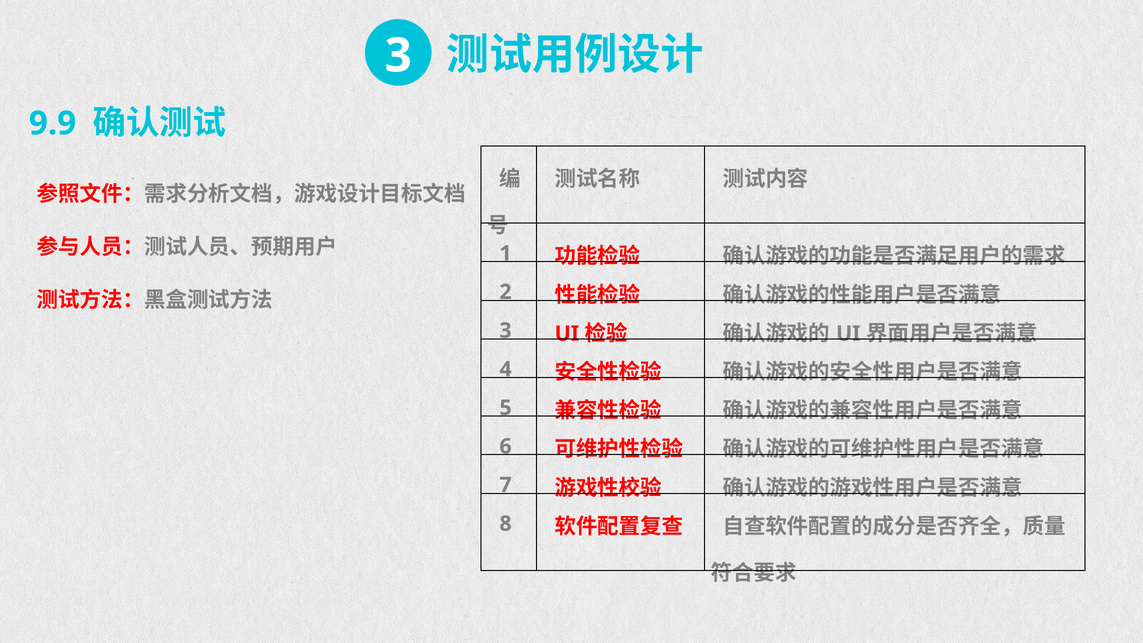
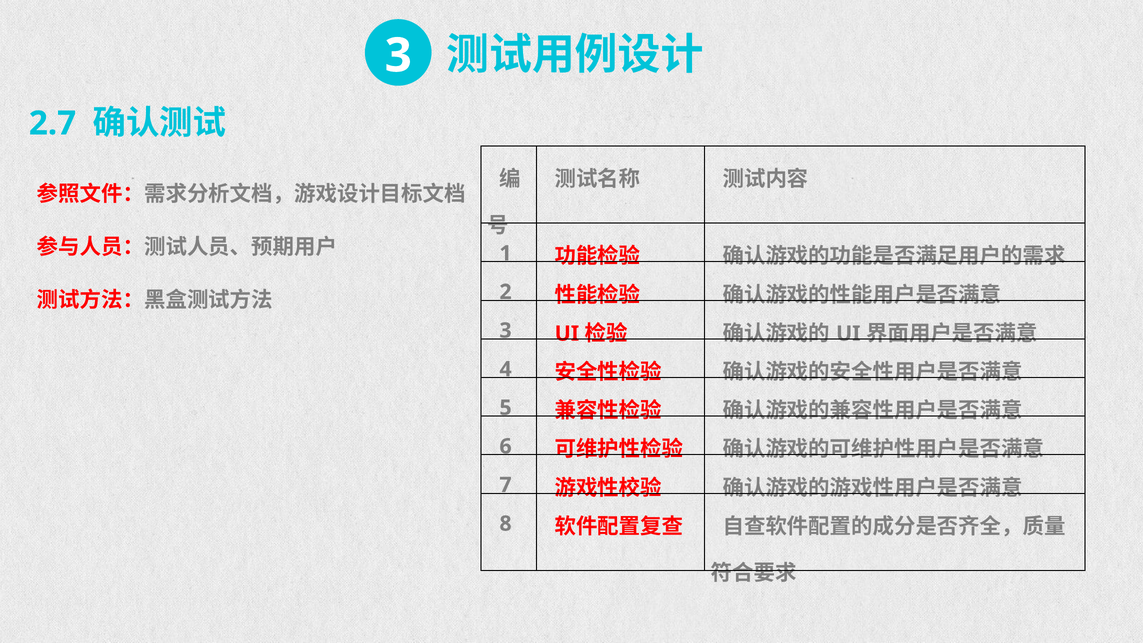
9.9: 9.9 -> 2.7
